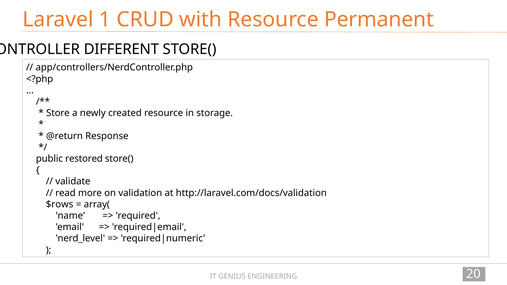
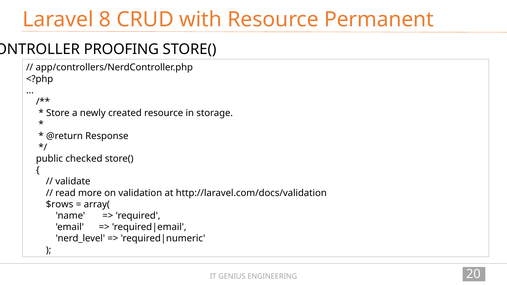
1: 1 -> 8
DIFFERENT: DIFFERENT -> PROOFING
restored: restored -> checked
